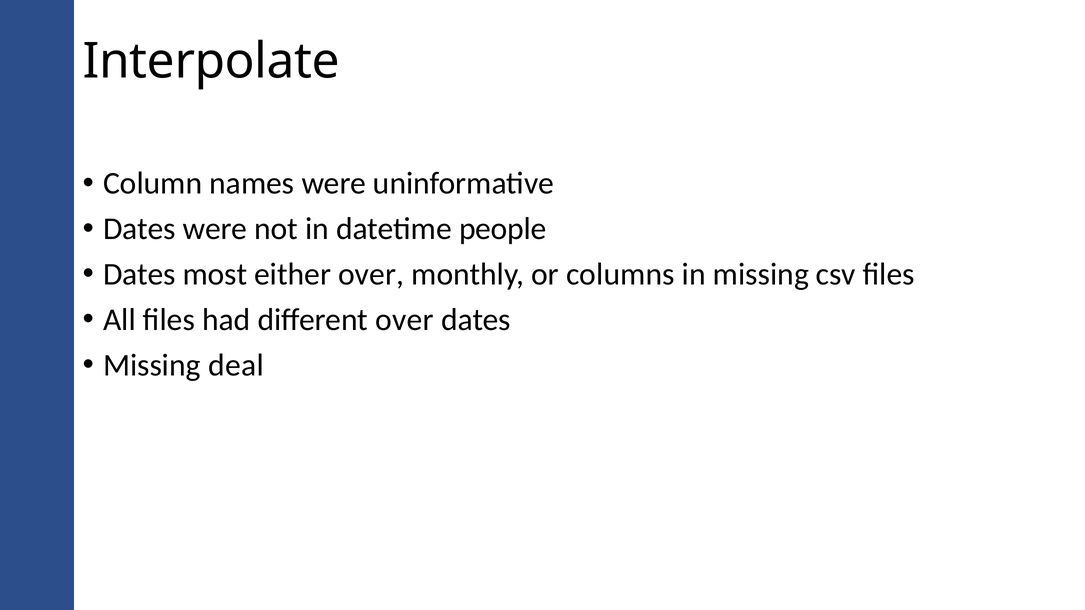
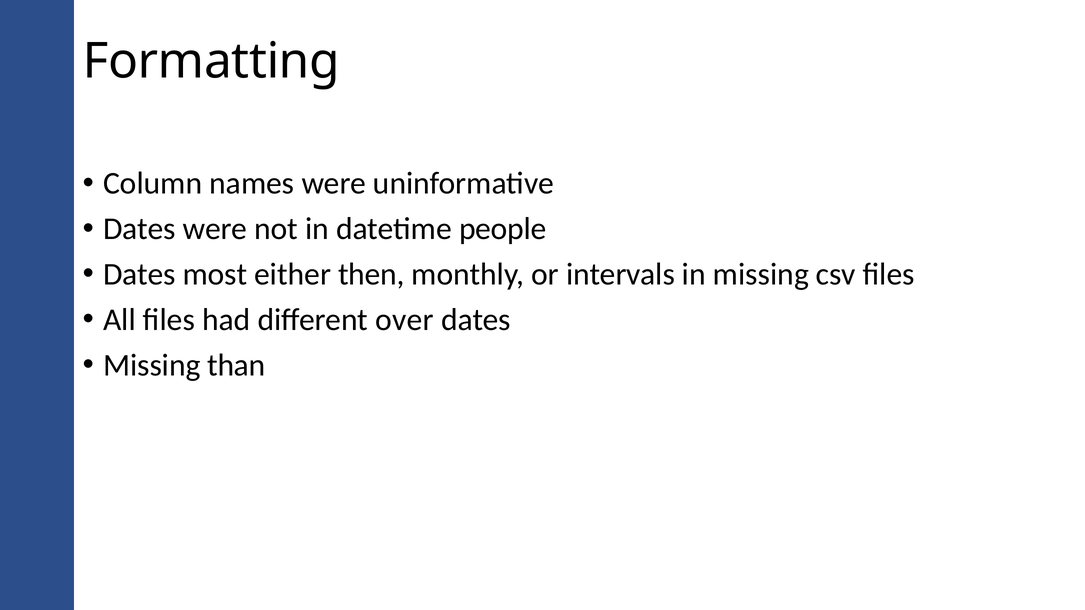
Interpolate: Interpolate -> Formatting
either over: over -> then
columns: columns -> intervals
deal: deal -> than
